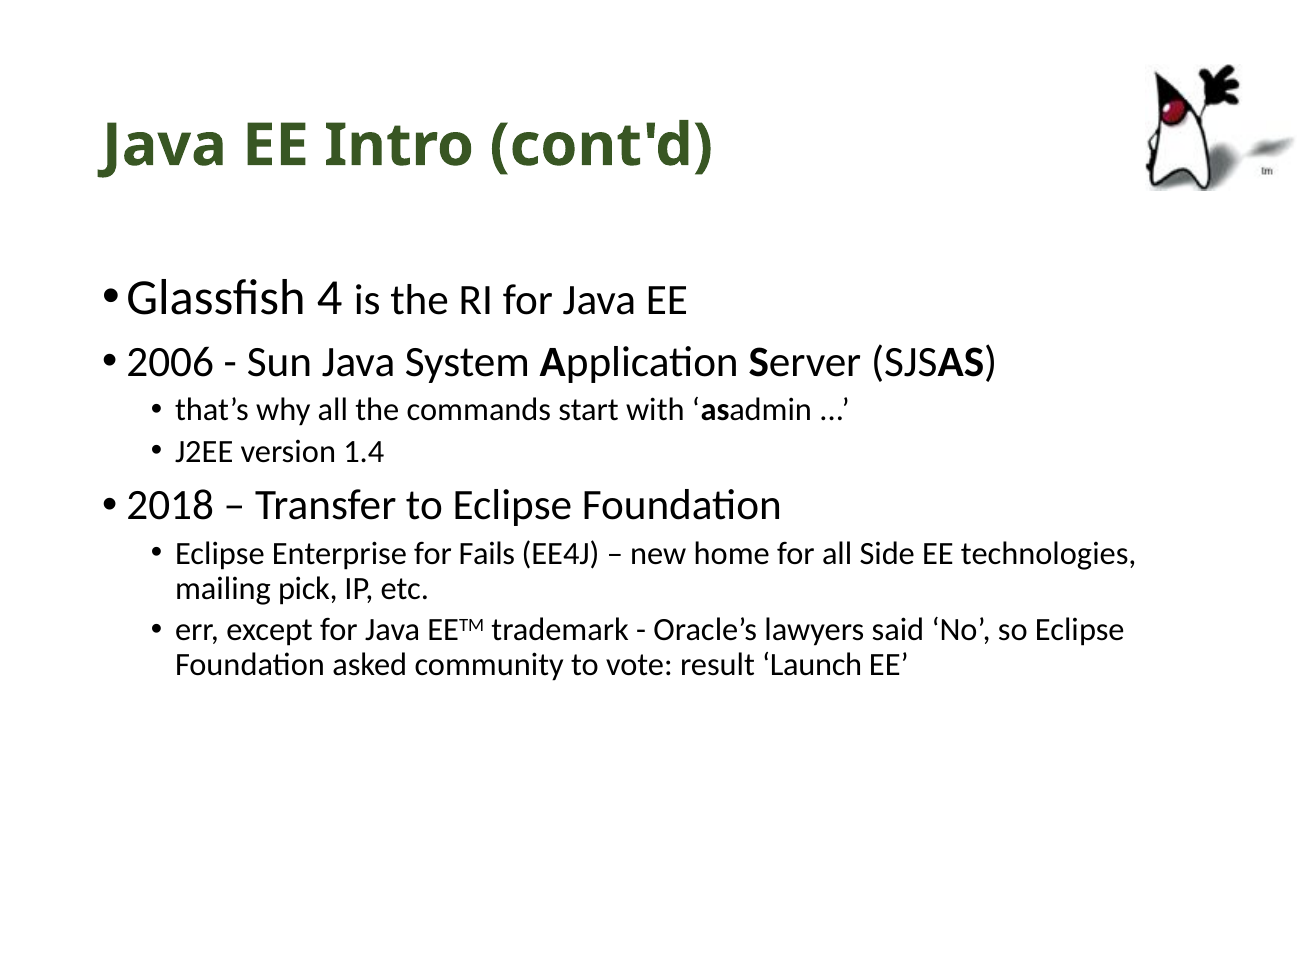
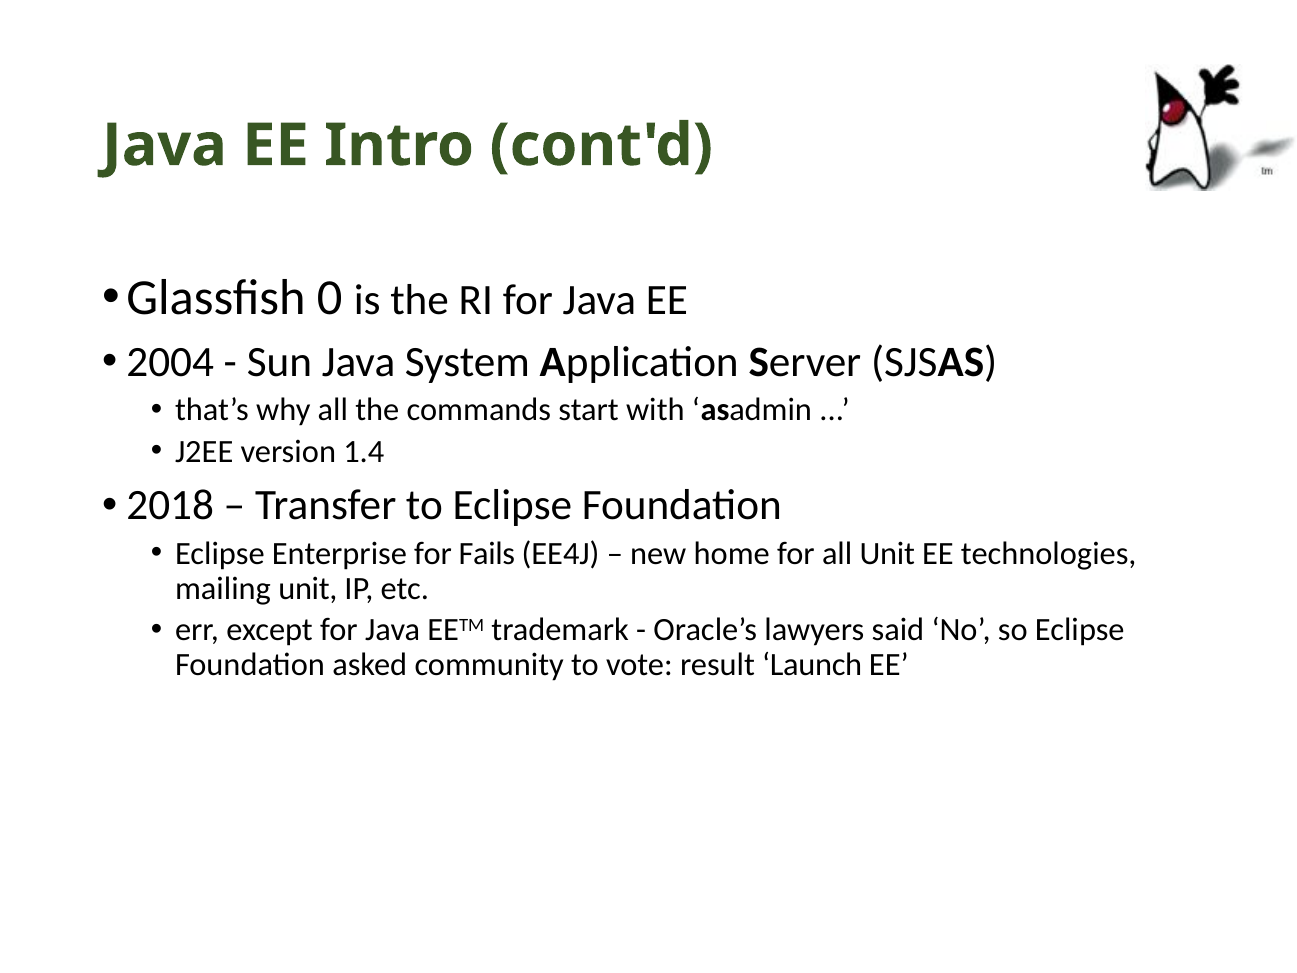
4: 4 -> 0
2006: 2006 -> 2004
all Side: Side -> Unit
mailing pick: pick -> unit
